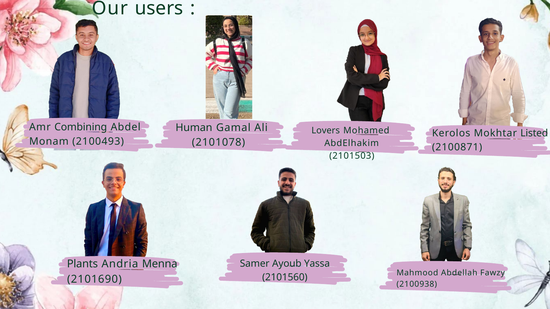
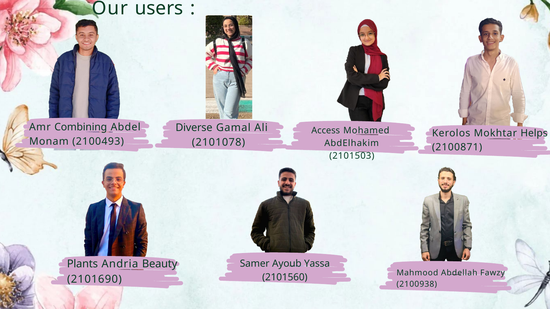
Human: Human -> Diverse
Lovers: Lovers -> Access
Listed: Listed -> Helps
Menna: Menna -> Beauty
